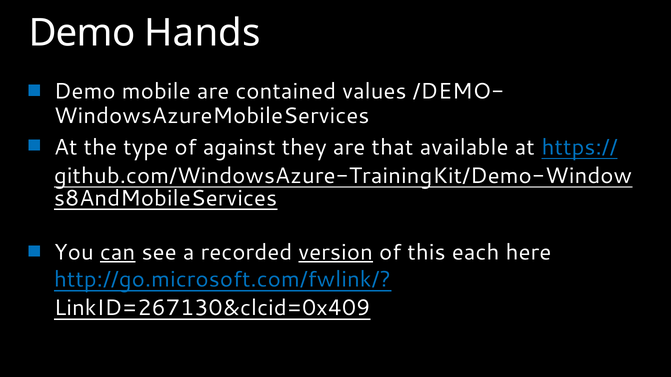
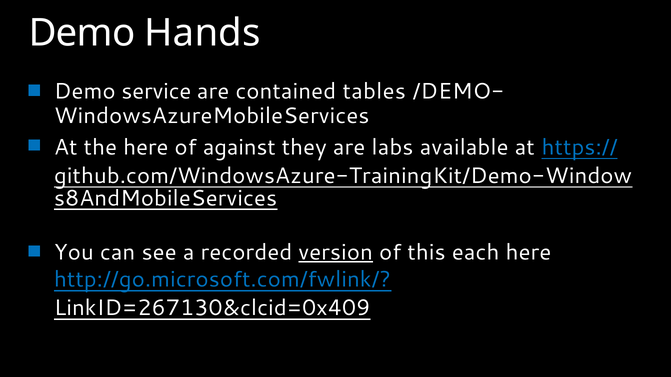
mobile: mobile -> service
values: values -> tables
the type: type -> here
that: that -> labs
can underline: present -> none
